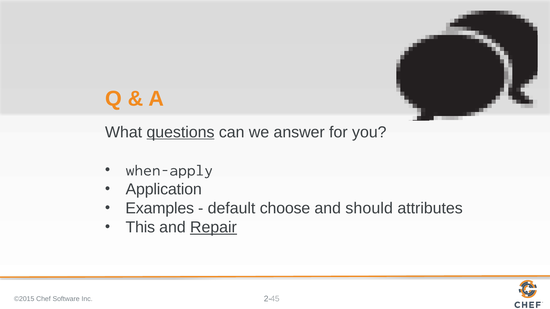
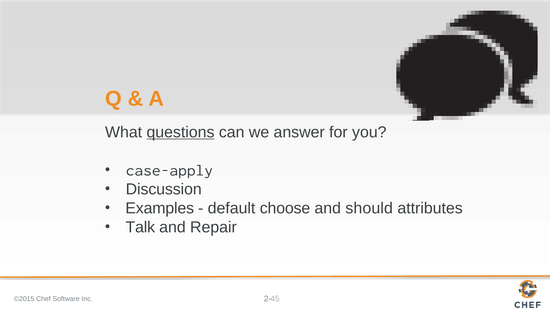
when-apply: when-apply -> case-apply
Application: Application -> Discussion
This: This -> Talk
Repair underline: present -> none
